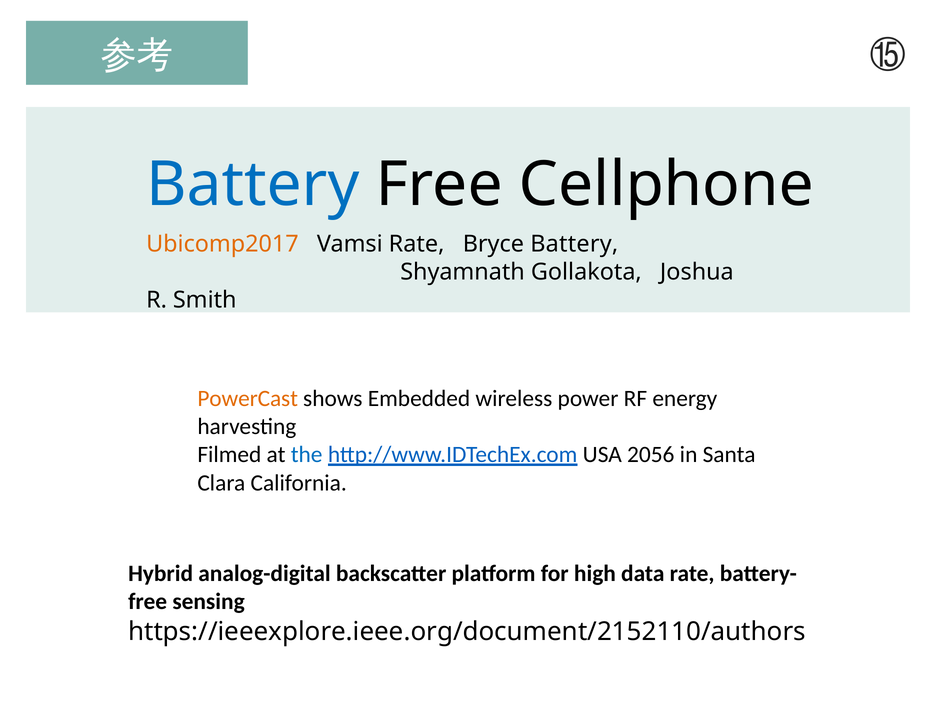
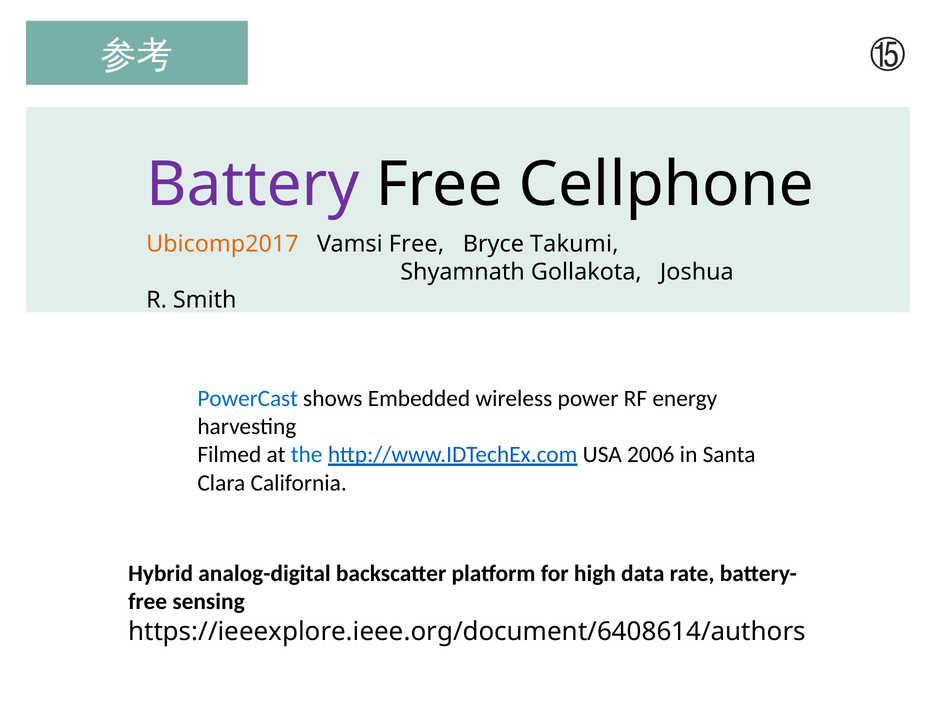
Battery at (253, 185) colour: blue -> purple
Vamsi Rate: Rate -> Free
Bryce Battery: Battery -> Takumi
PowerCast colour: orange -> blue
2056: 2056 -> 2006
https://ieeexplore.ieee.org/document/2152110/authors: https://ieeexplore.ieee.org/document/2152110/authors -> https://ieeexplore.ieee.org/document/6408614/authors
